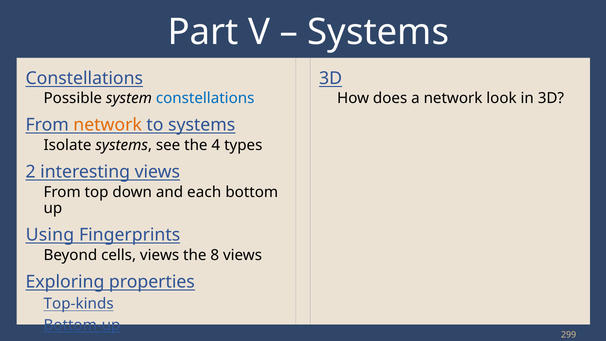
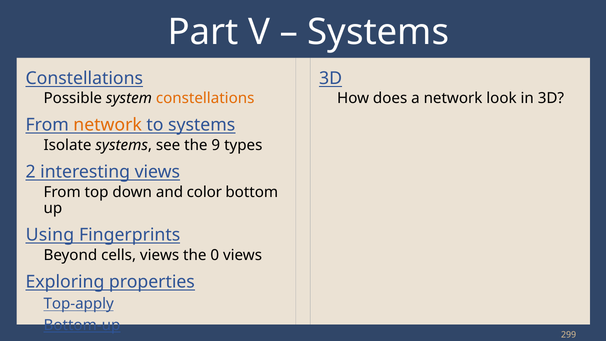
constellations at (205, 98) colour: blue -> orange
4: 4 -> 9
each: each -> color
8: 8 -> 0
Top-kinds: Top-kinds -> Top-apply
